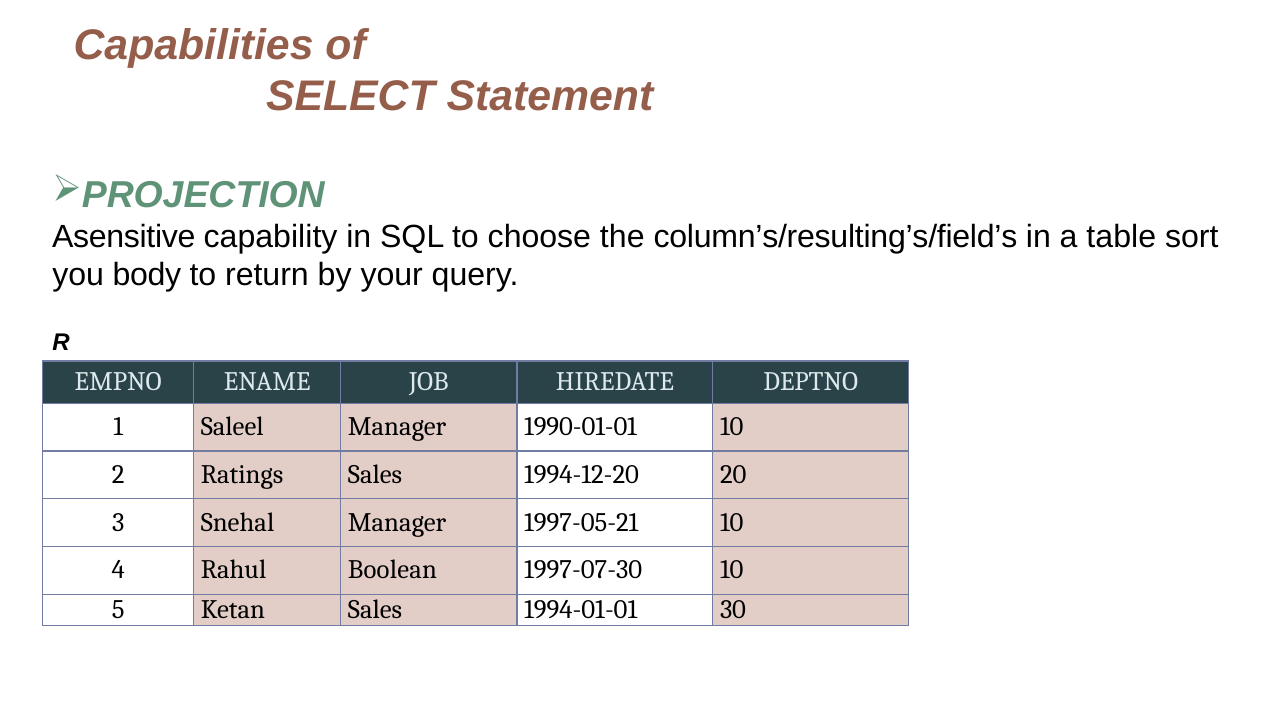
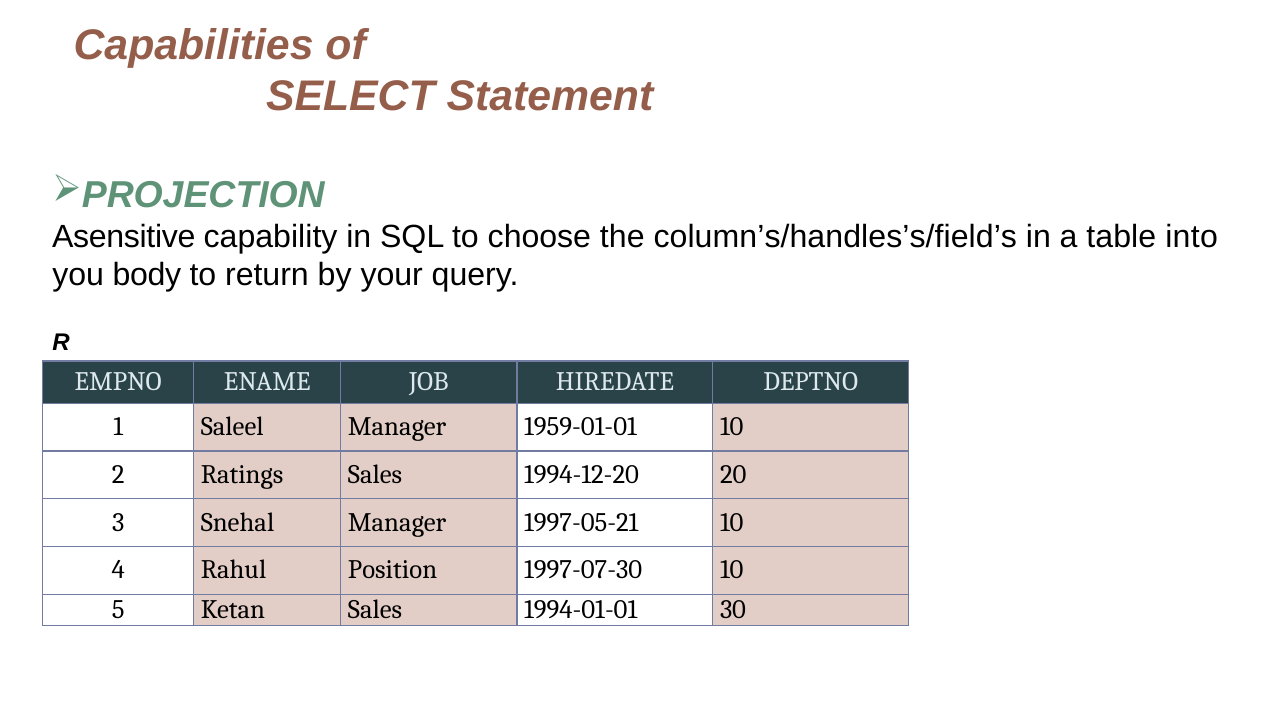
column’s/resulting’s/field’s: column’s/resulting’s/field’s -> column’s/handles’s/field’s
sort: sort -> into
1990-01-01: 1990-01-01 -> 1959-01-01
Boolean: Boolean -> Position
